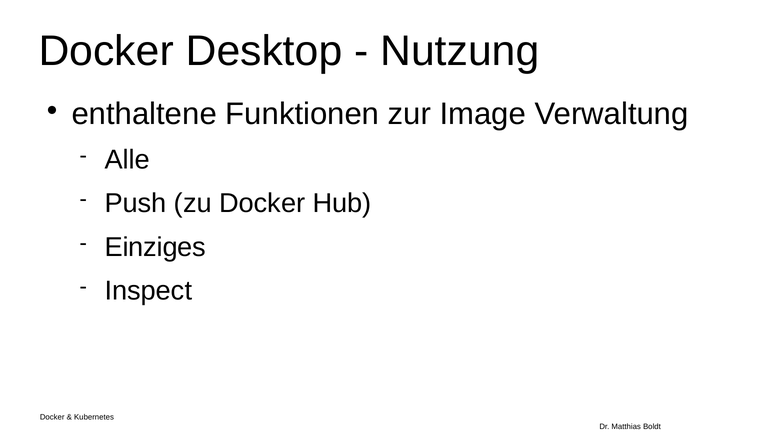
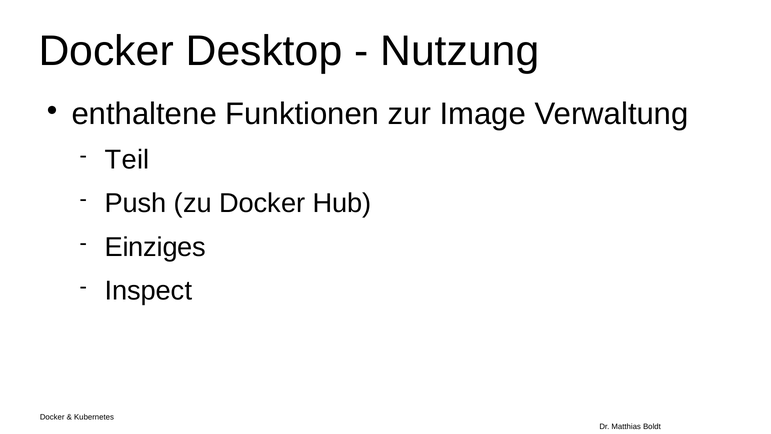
Alle: Alle -> Teil
